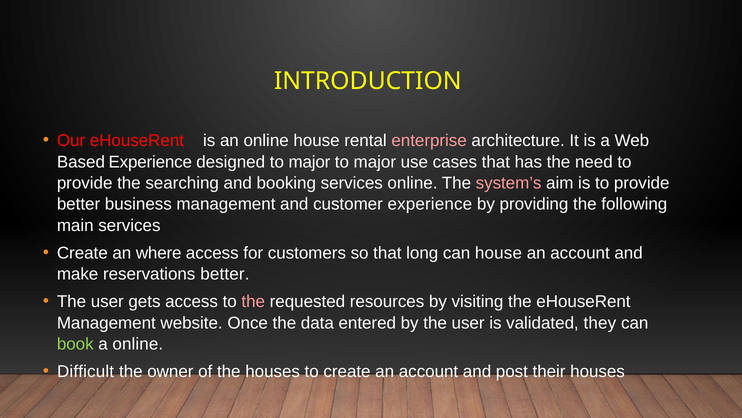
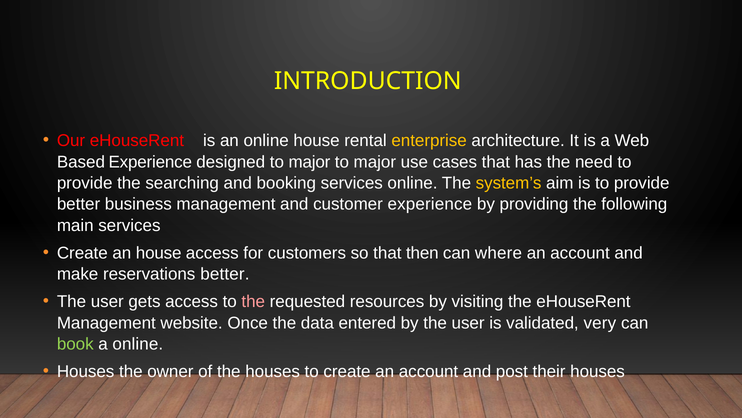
enterprise colour: pink -> yellow
system’s colour: pink -> yellow
an where: where -> house
long: long -> then
can house: house -> where
they: they -> very
Difficult at (86, 371): Difficult -> Houses
